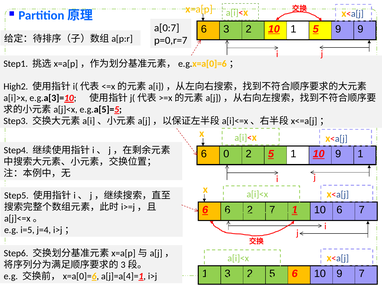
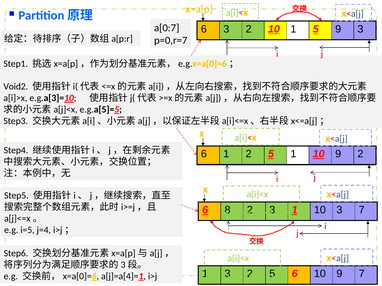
9 9: 9 -> 3
High2: High2 -> Void2
6 0: 0 -> 1
9 1: 1 -> 2
6 6: 6 -> 8
2 7: 7 -> 3
10 6: 6 -> 3
